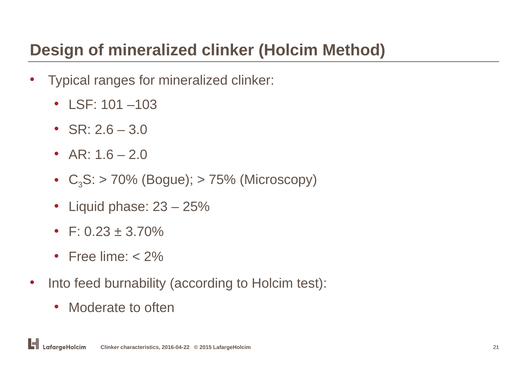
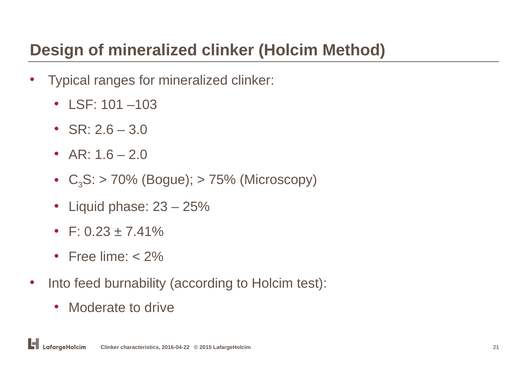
3.70%: 3.70% -> 7.41%
often: often -> drive
